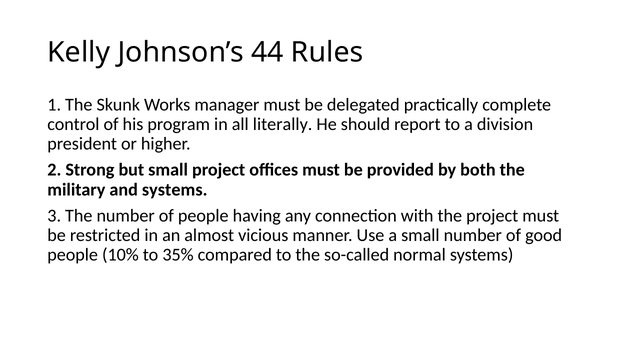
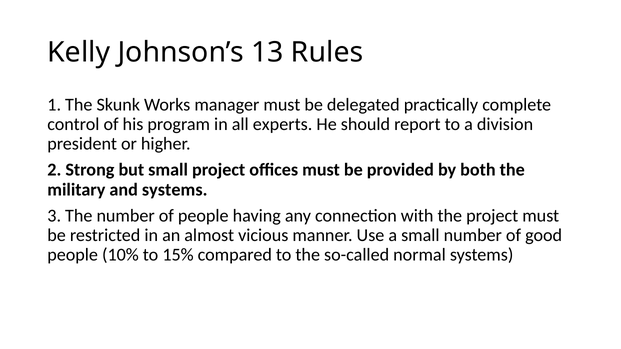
44: 44 -> 13
literally: literally -> experts
35%: 35% -> 15%
